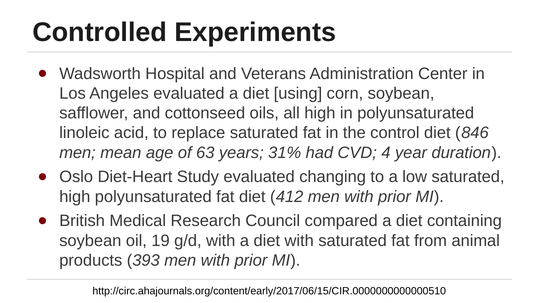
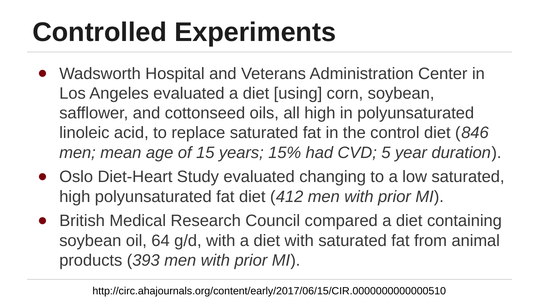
63: 63 -> 15
31%: 31% -> 15%
4: 4 -> 5
19: 19 -> 64
